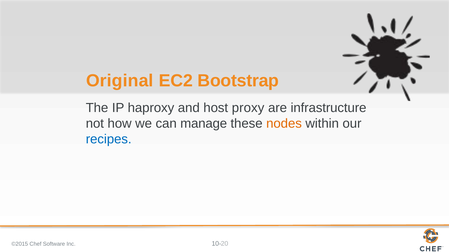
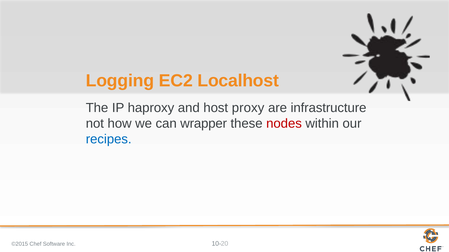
Original: Original -> Logging
Bootstrap: Bootstrap -> Localhost
manage: manage -> wrapper
nodes colour: orange -> red
